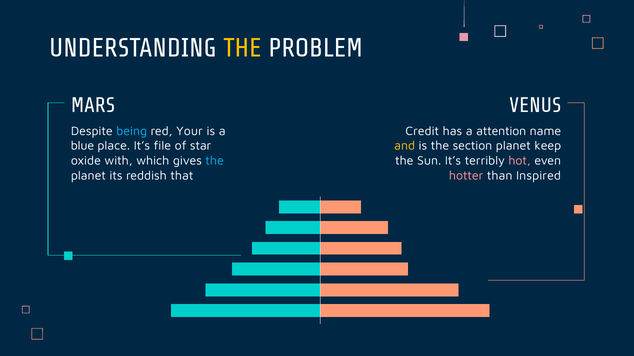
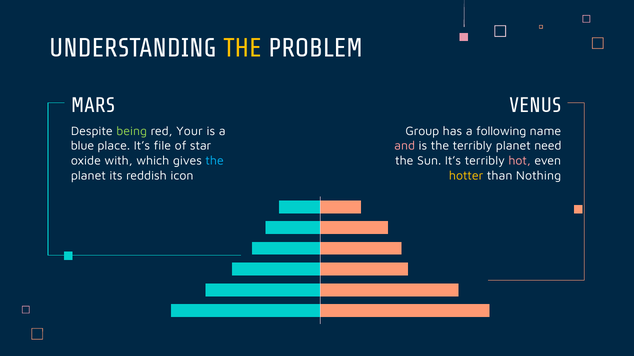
being colour: light blue -> light green
Credit: Credit -> Group
attention: attention -> following
and colour: yellow -> pink
the section: section -> terribly
keep: keep -> need
that: that -> icon
hotter colour: pink -> yellow
Inspired: Inspired -> Nothing
